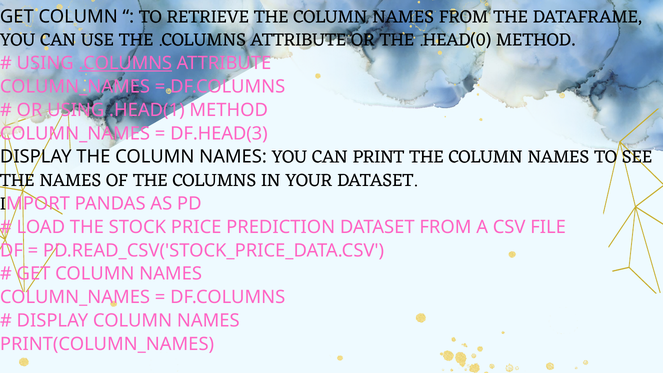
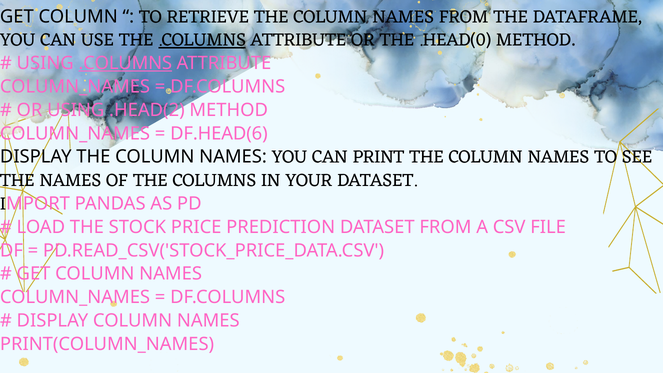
.COLUMNS at (202, 40) underline: none -> present
.HEAD(1: .HEAD(1 -> .HEAD(2
DF.HEAD(3: DF.HEAD(3 -> DF.HEAD(6
